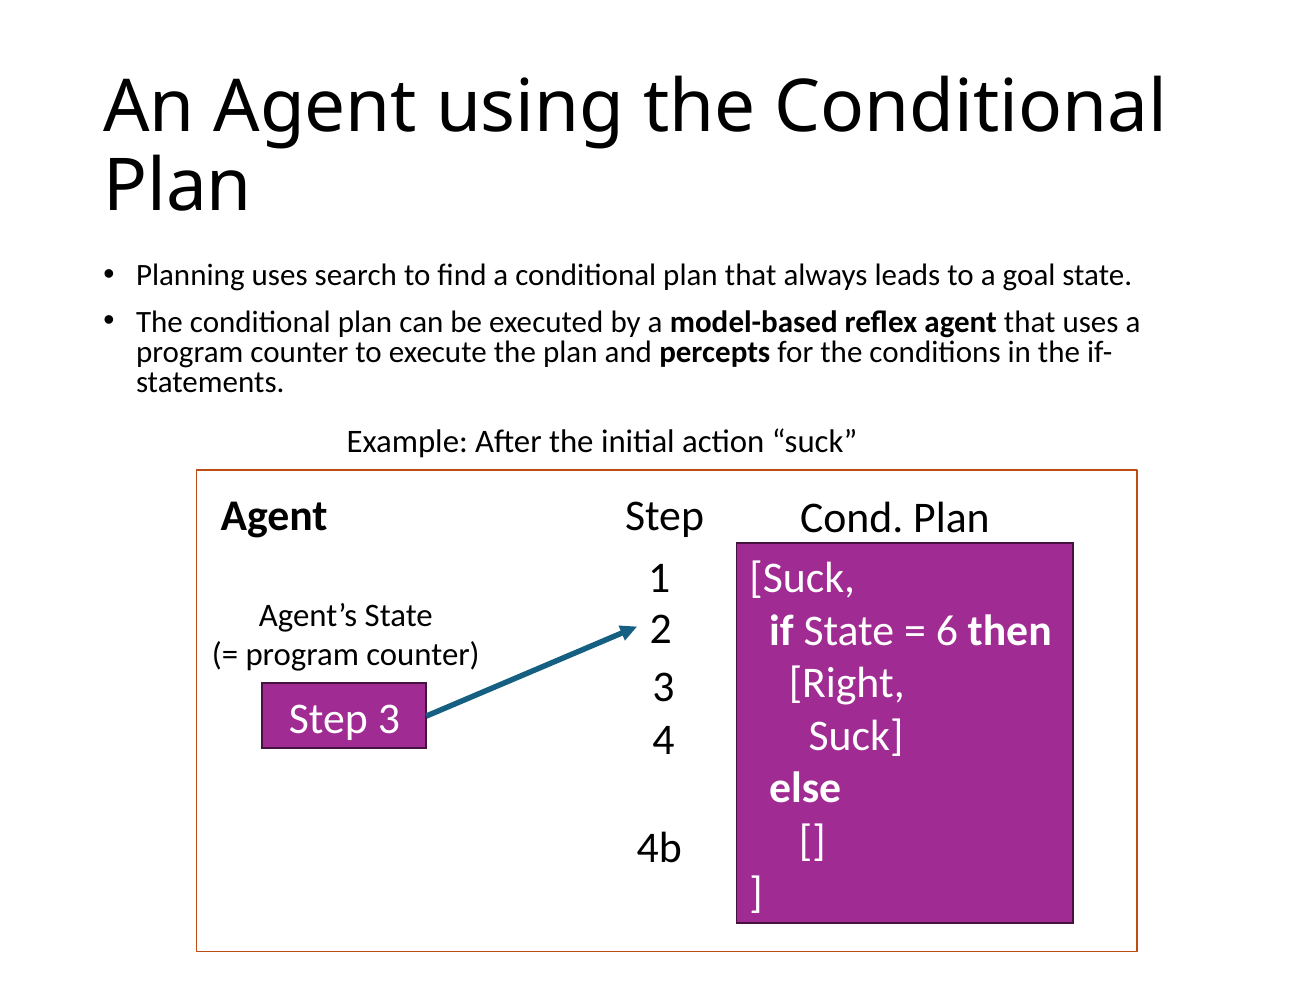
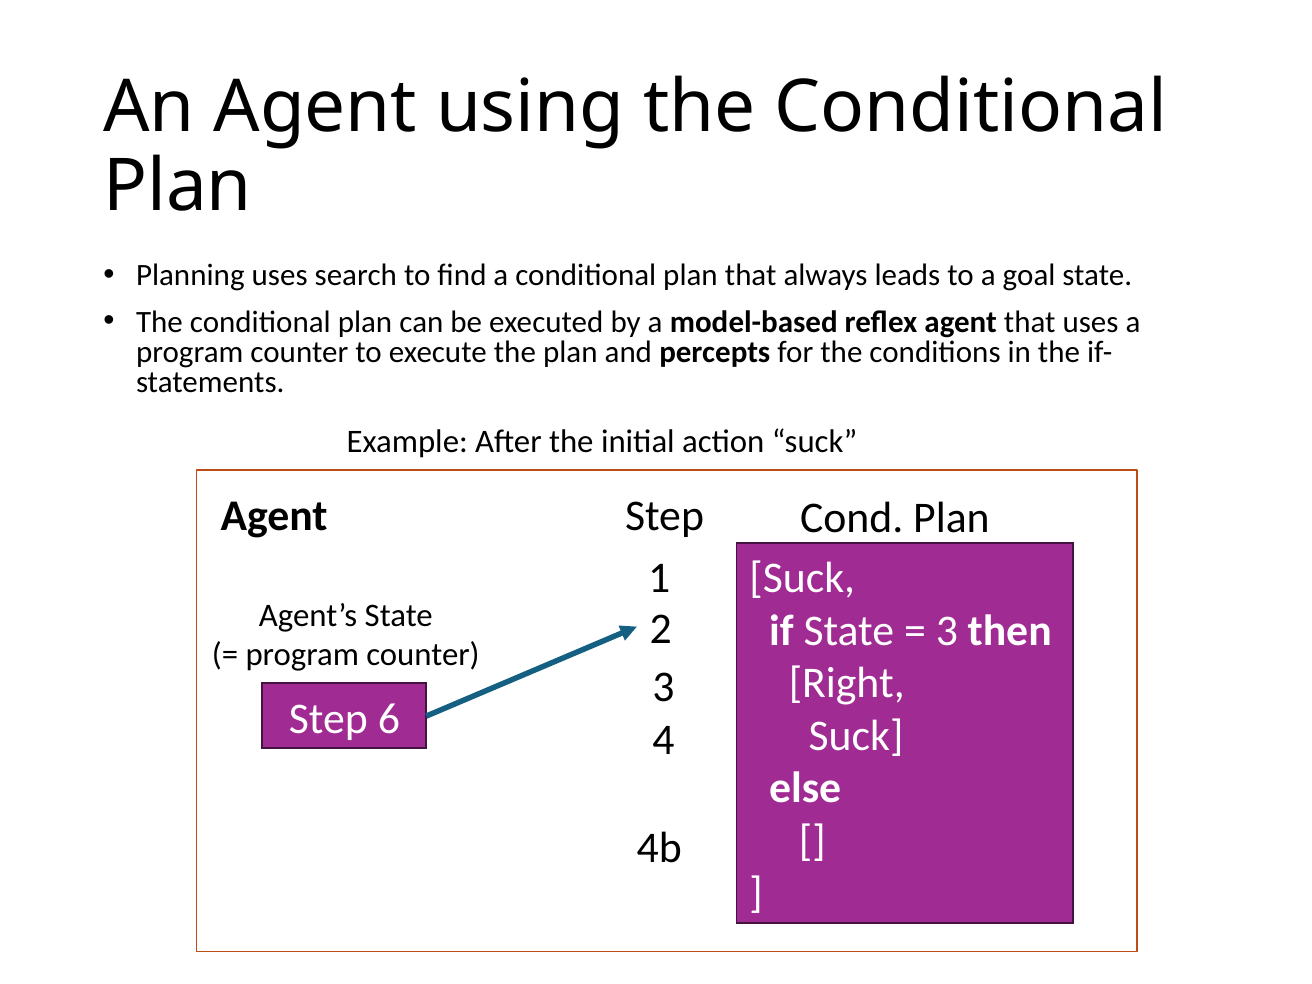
6 at (947, 631): 6 -> 3
Step 3: 3 -> 6
